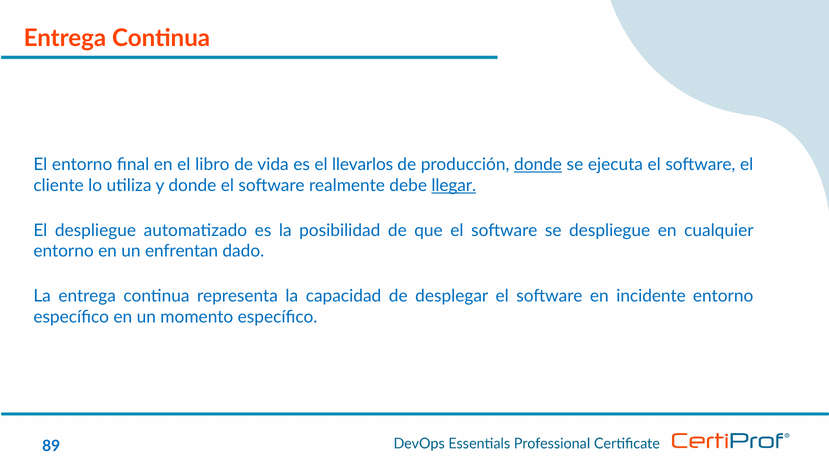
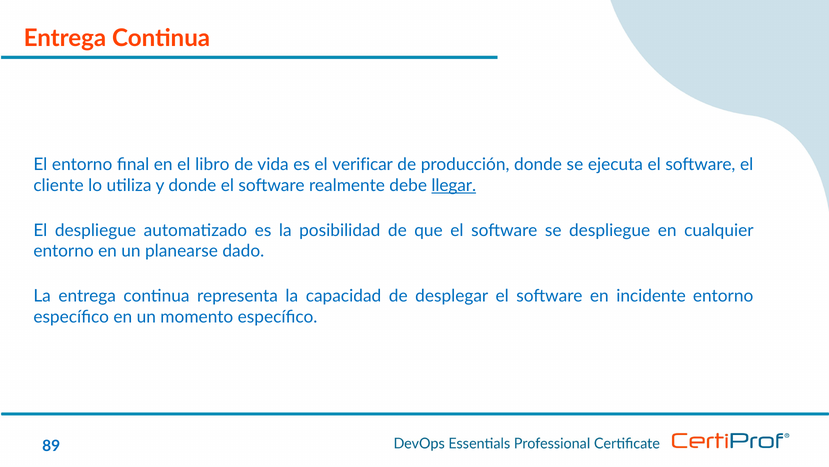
llevarlos: llevarlos -> verificar
donde at (538, 164) underline: present -> none
enfrentan: enfrentan -> planearse
